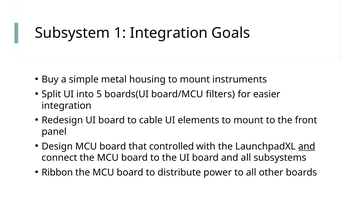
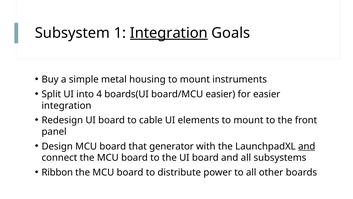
Integration at (169, 33) underline: none -> present
5: 5 -> 4
board/MCU filters: filters -> easier
controlled: controlled -> generator
